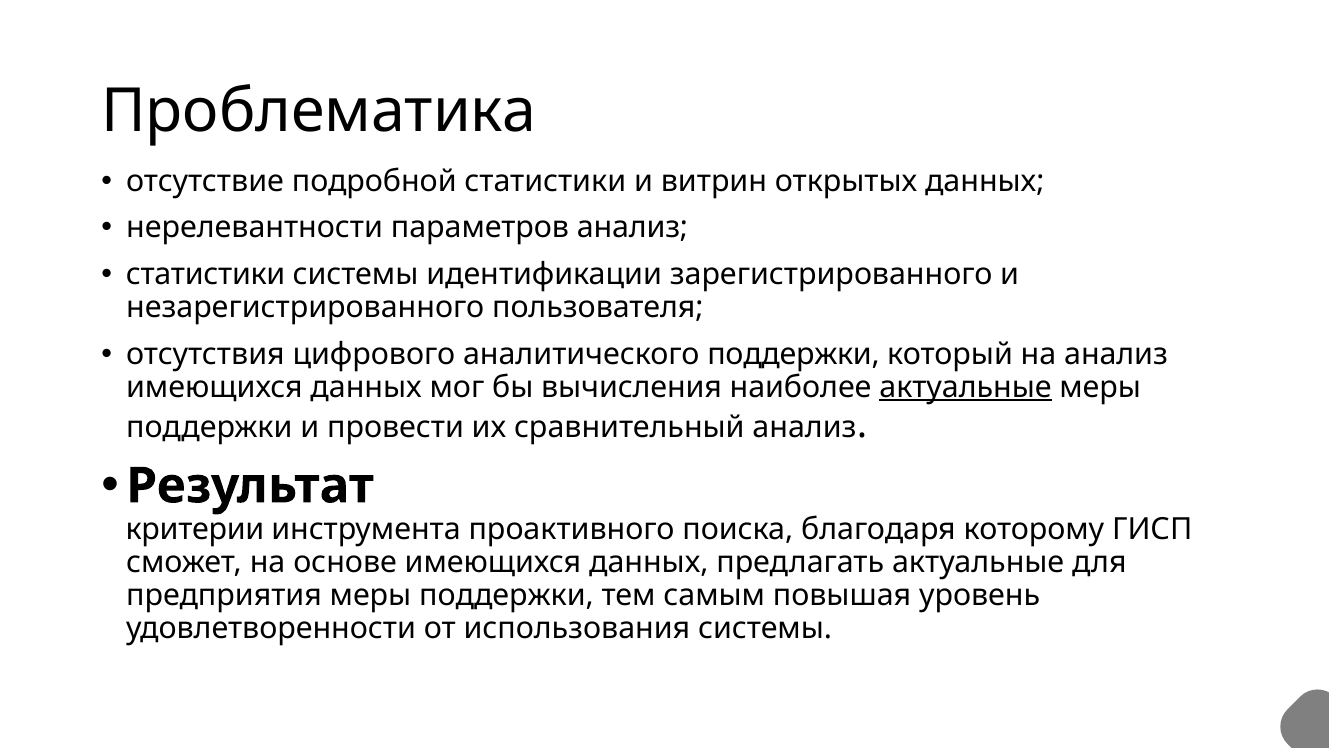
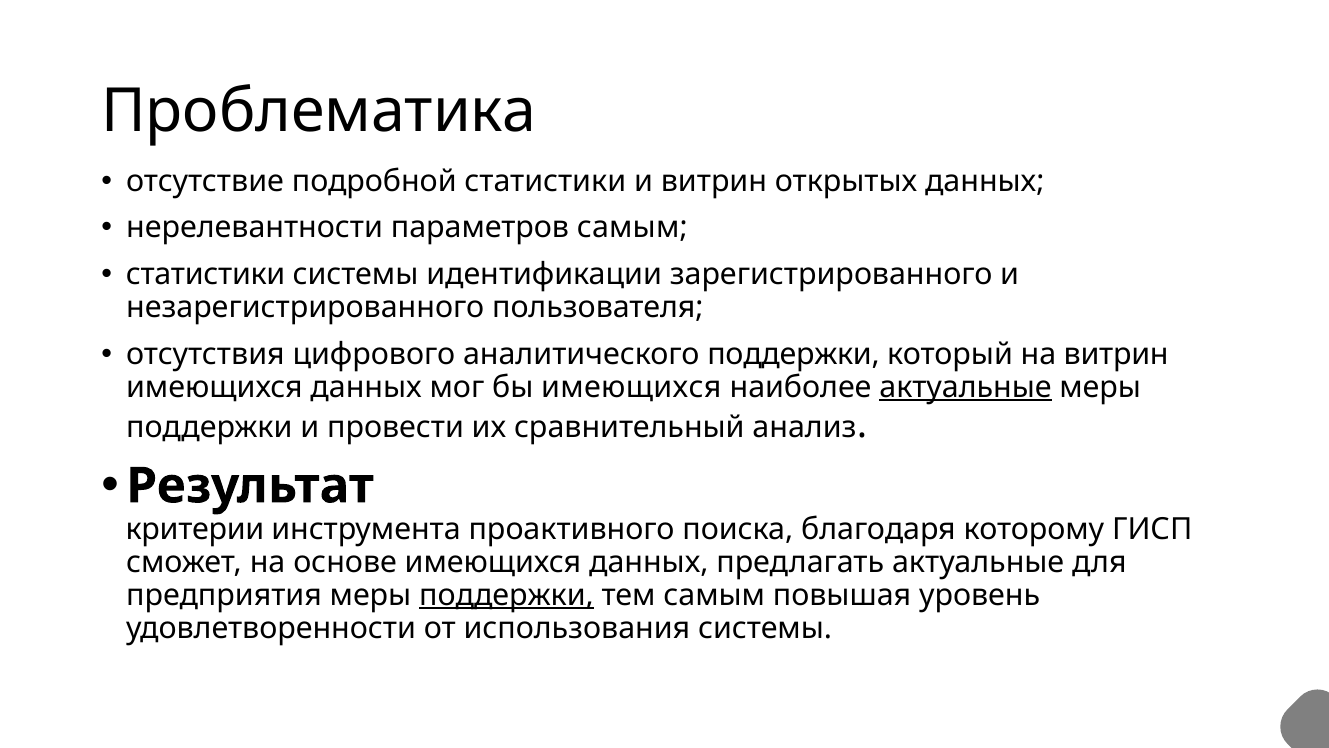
параметров анализ: анализ -> самым
на анализ: анализ -> витрин
бы вычисления: вычисления -> имеющихся
поддержки at (506, 595) underline: none -> present
